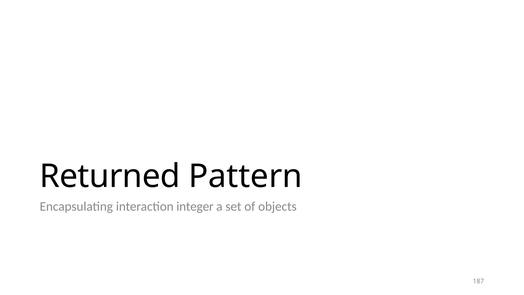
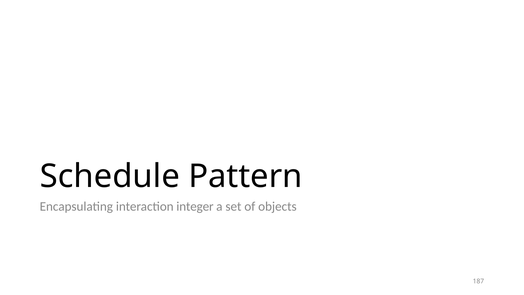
Returned: Returned -> Schedule
